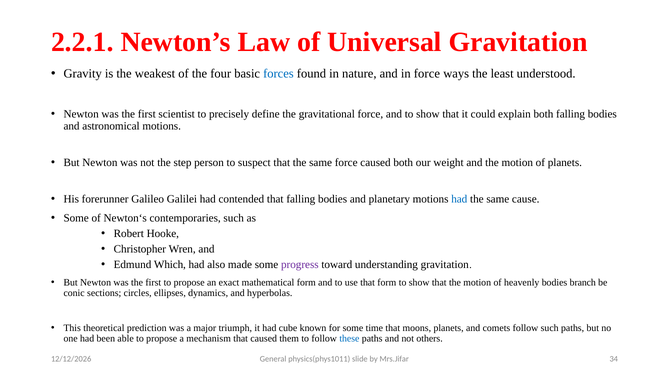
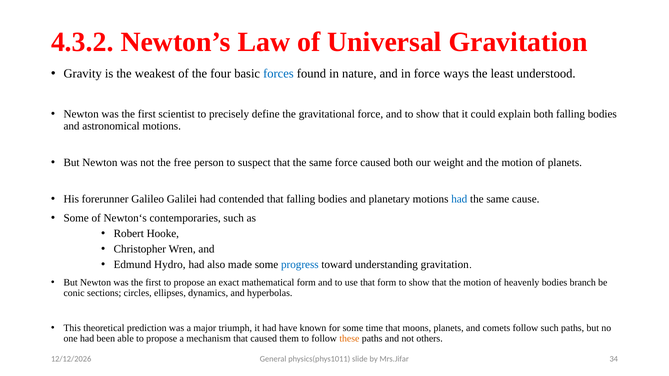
2.2.1: 2.2.1 -> 4.3.2
step: step -> free
Which: Which -> Hydro
progress colour: purple -> blue
cube: cube -> have
these colour: blue -> orange
